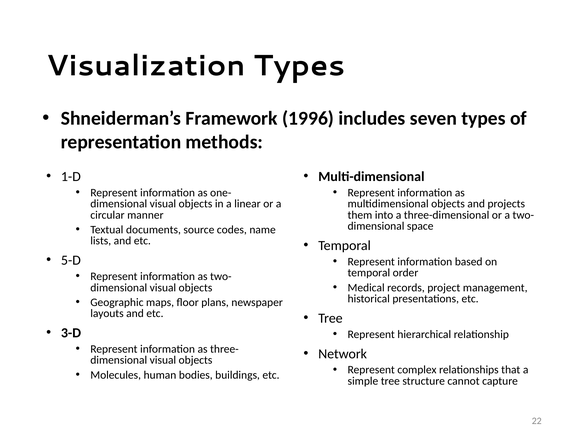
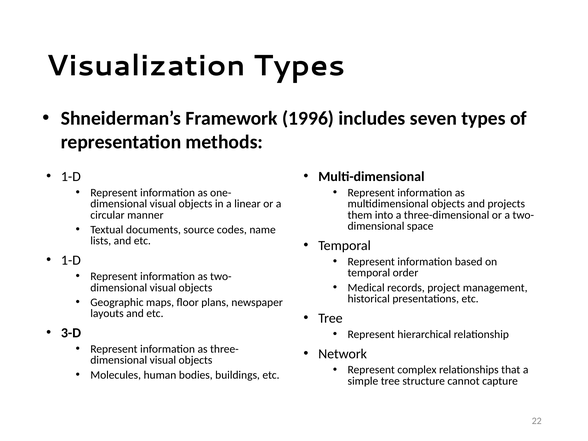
5-D at (71, 260): 5-D -> 1-D
